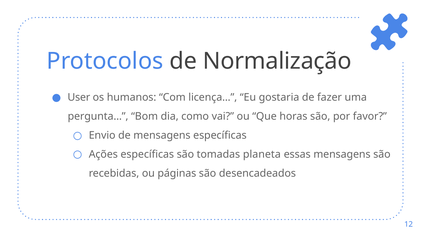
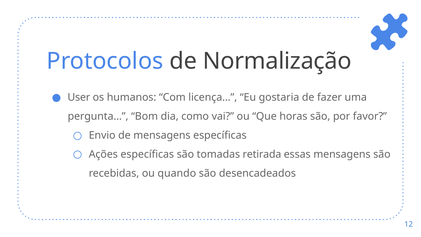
planeta: planeta -> retirada
páginas: páginas -> quando
